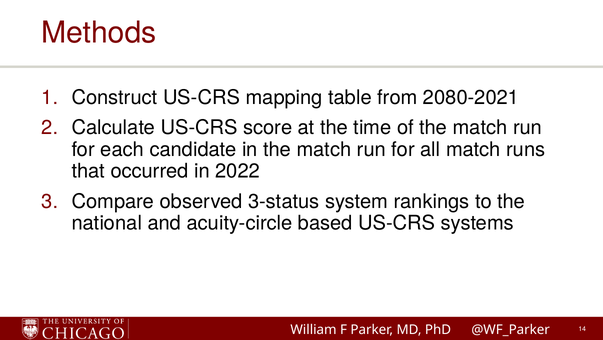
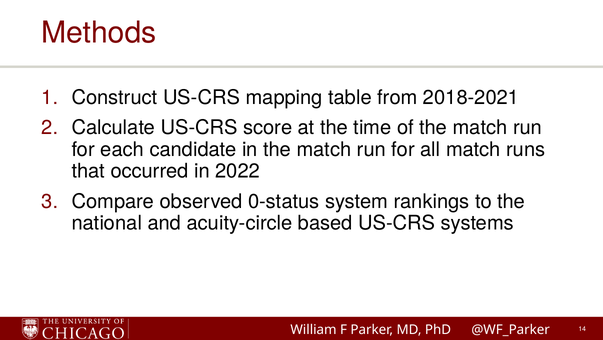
2080-2021: 2080-2021 -> 2018-2021
3-status: 3-status -> 0-status
